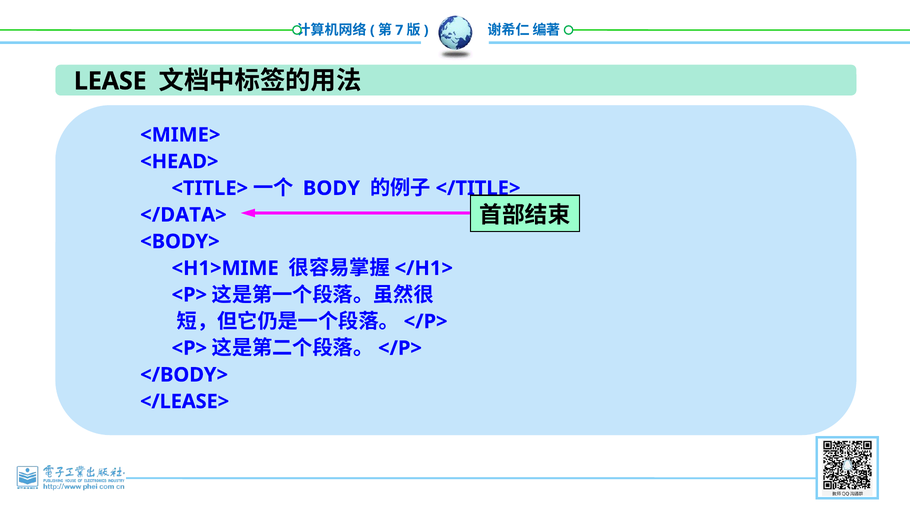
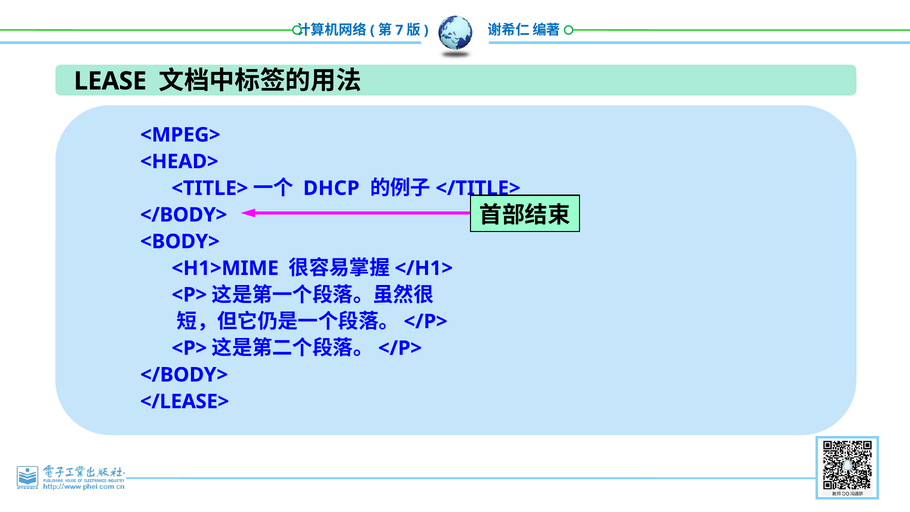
<MIME>: <MIME> -> <MPEG>
BODY: BODY -> DHCP
</DATA> at (183, 215): </DATA> -> </BODY>
